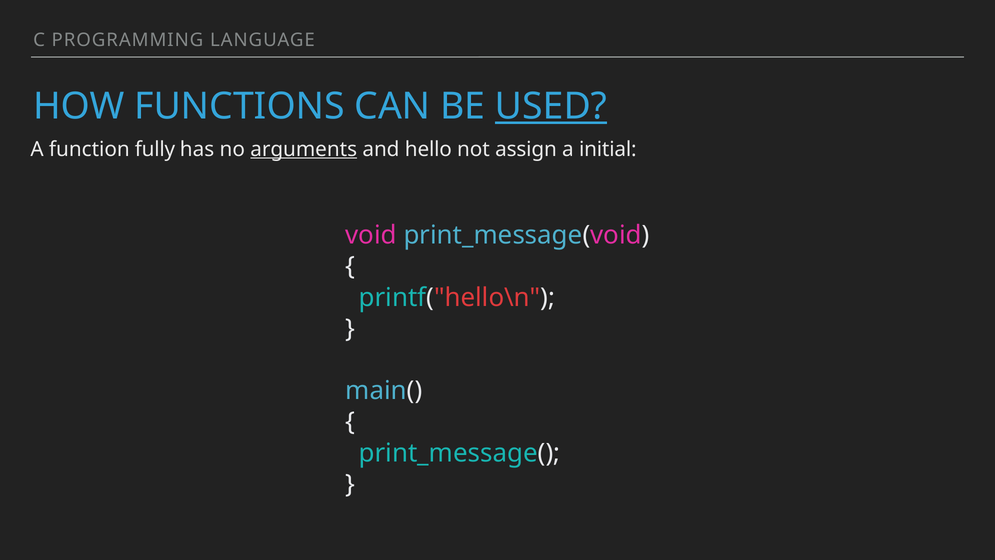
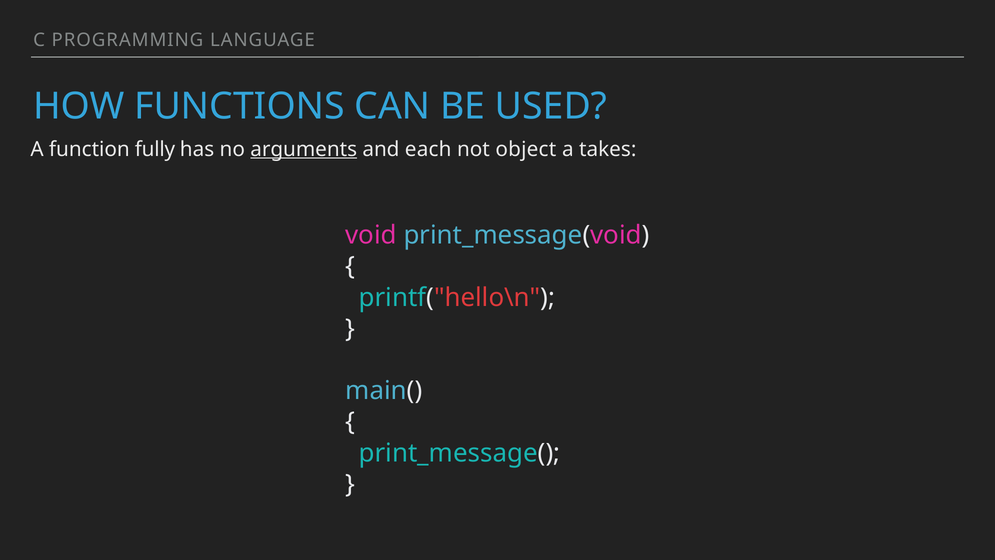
USED underline: present -> none
hello: hello -> each
assign: assign -> object
initial: initial -> takes
